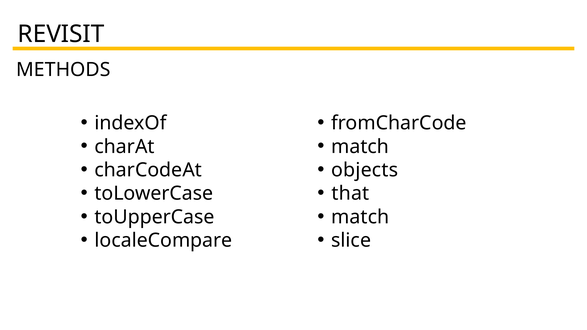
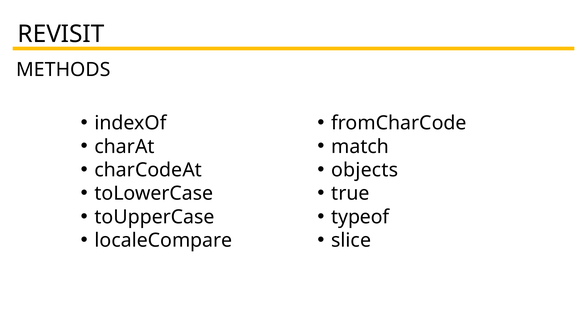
that: that -> true
match at (360, 217): match -> typeof
